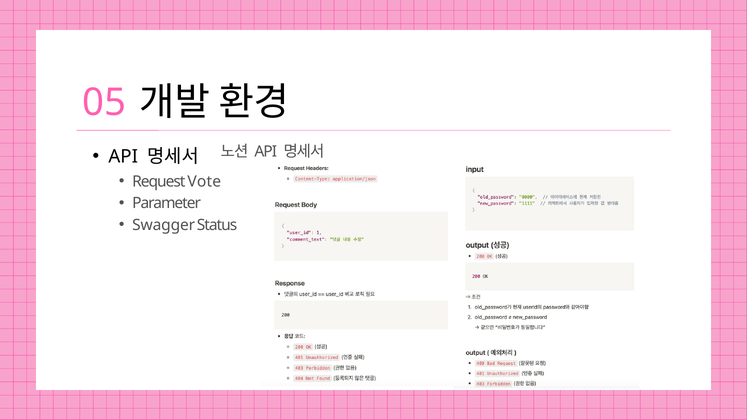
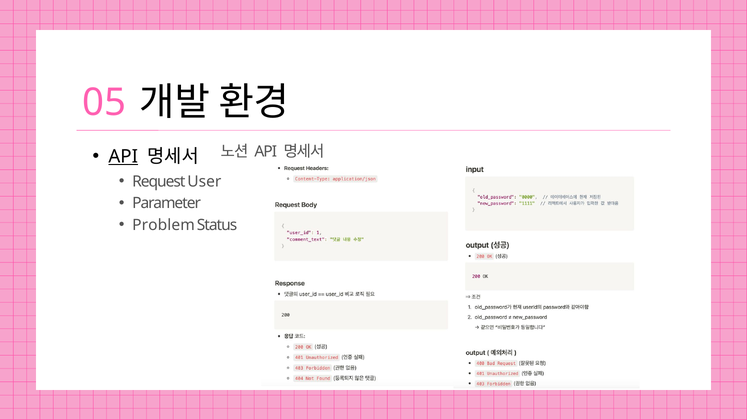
API at (123, 157) underline: none -> present
Vote: Vote -> User
Swagger: Swagger -> Problem
